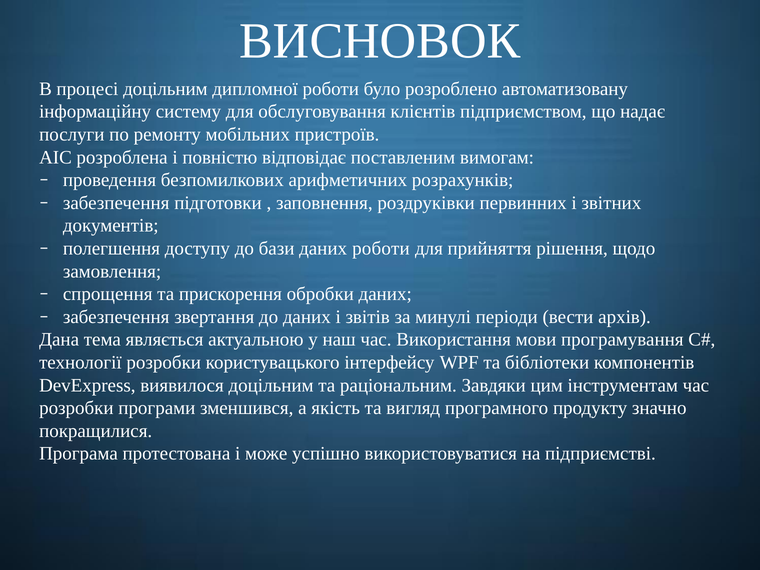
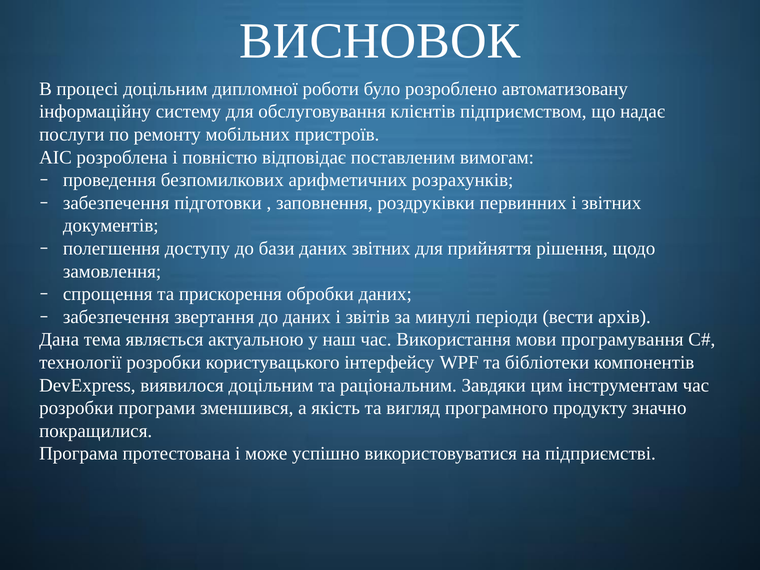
даних роботи: роботи -> звітних
